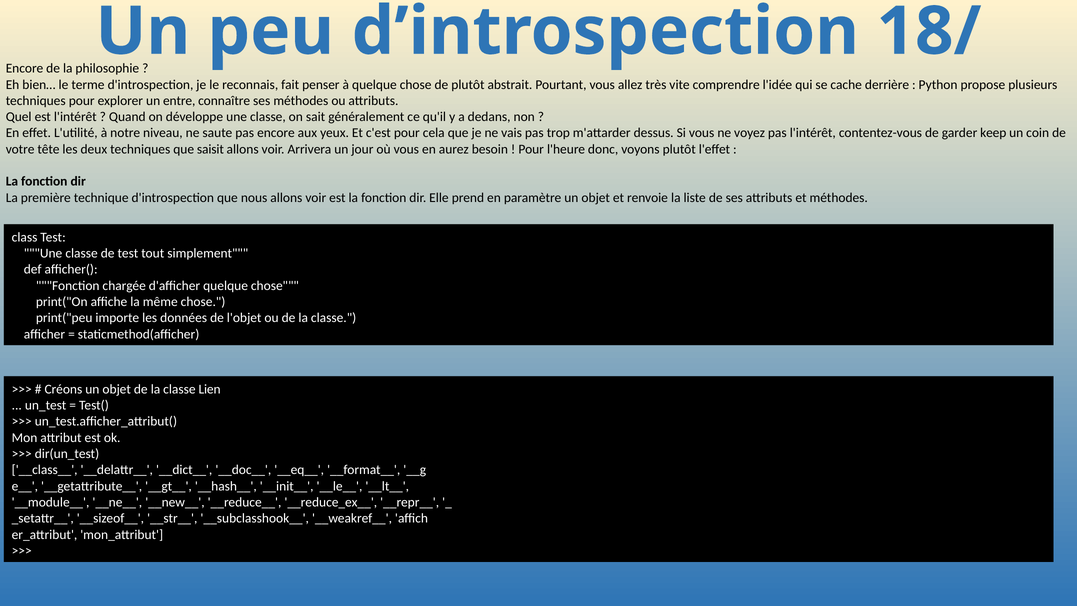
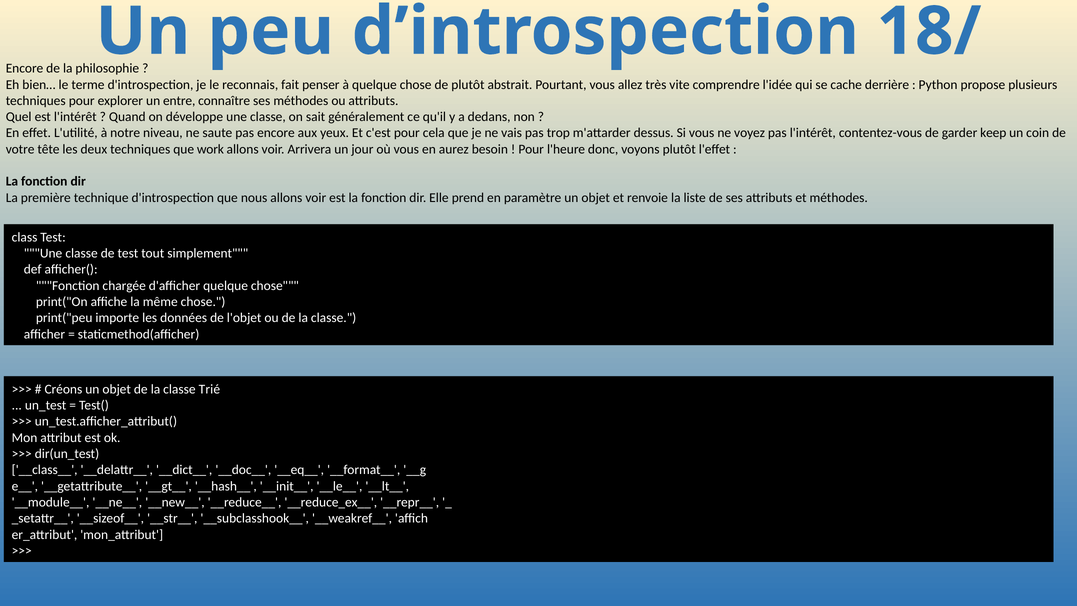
saisit: saisit -> work
Lien: Lien -> Trié
